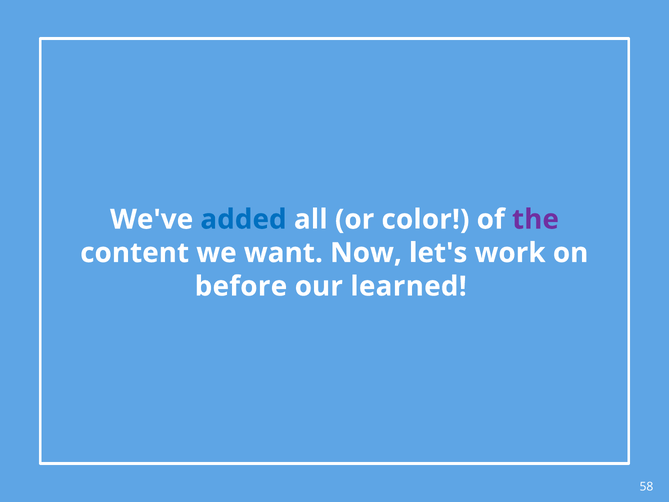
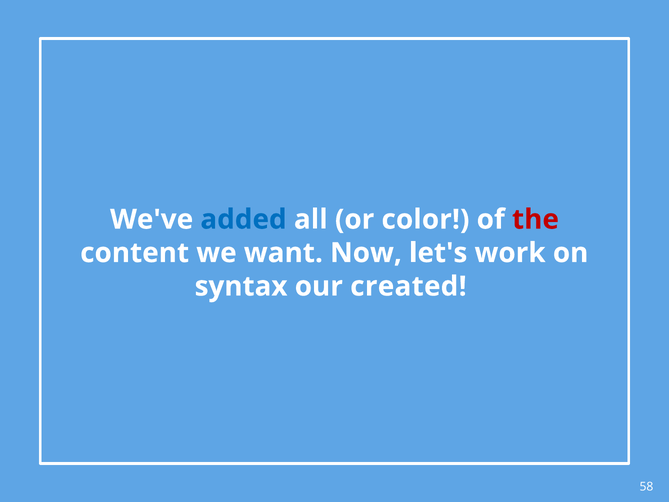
the colour: purple -> red
before: before -> syntax
learned: learned -> created
